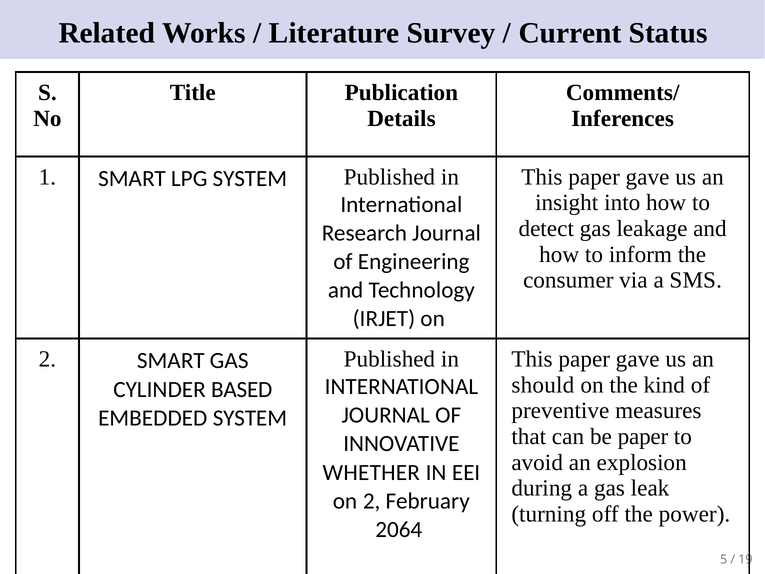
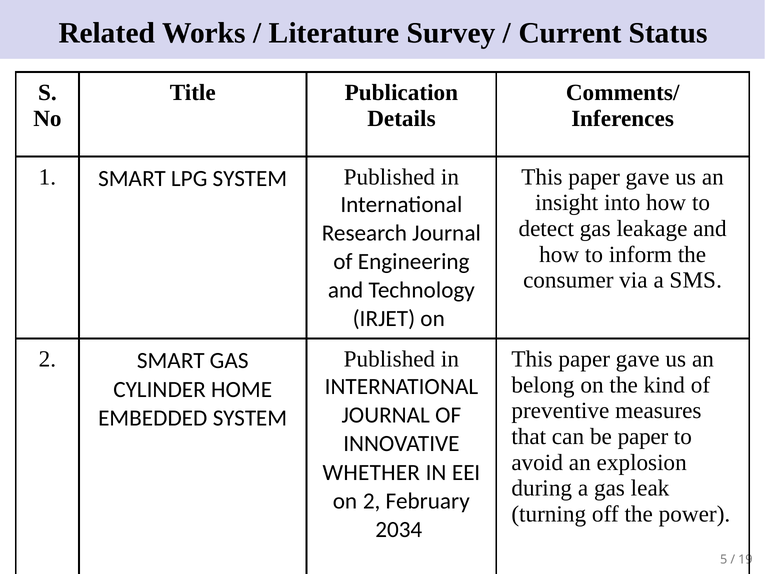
should: should -> belong
BASED: BASED -> HOME
2064: 2064 -> 2034
